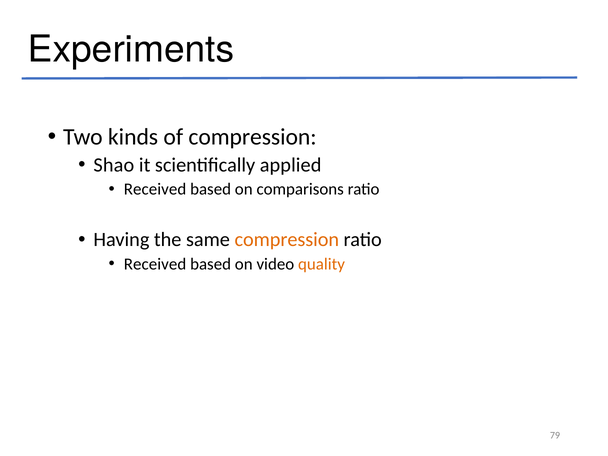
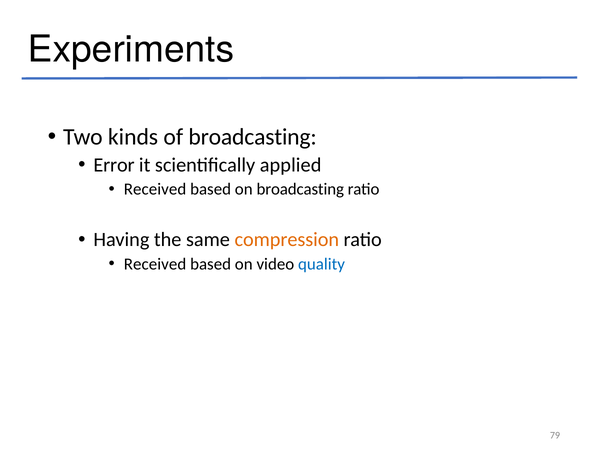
of compression: compression -> broadcasting
Shao: Shao -> Error
on comparisons: comparisons -> broadcasting
quality colour: orange -> blue
